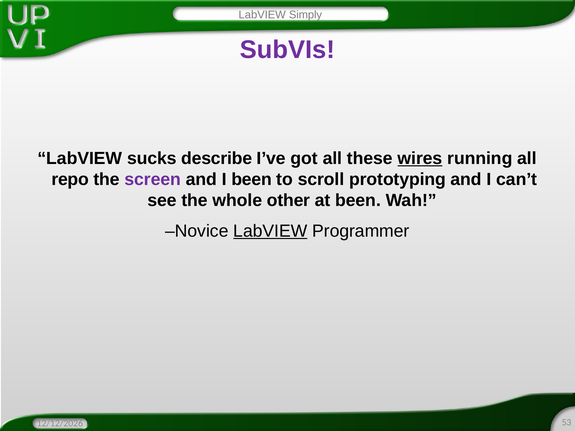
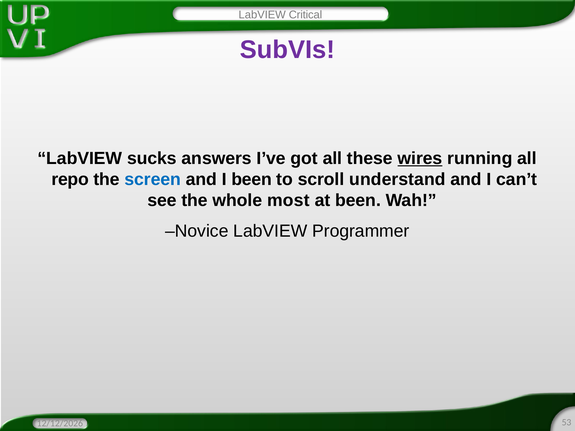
Simply: Simply -> Critical
describe: describe -> answers
screen colour: purple -> blue
prototyping: prototyping -> understand
other: other -> most
LabVIEW at (270, 231) underline: present -> none
